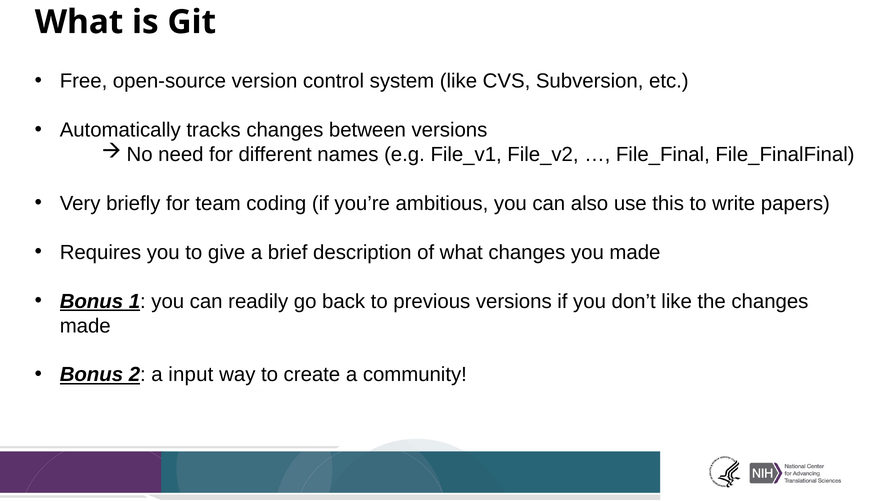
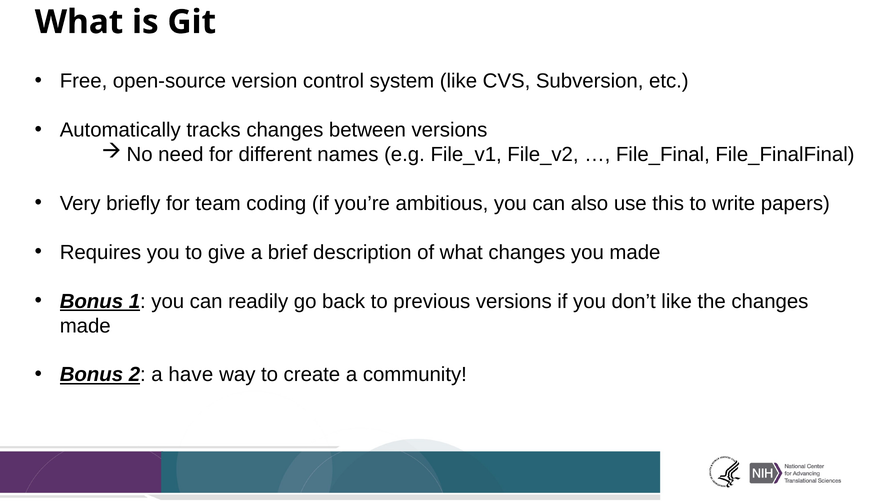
input: input -> have
